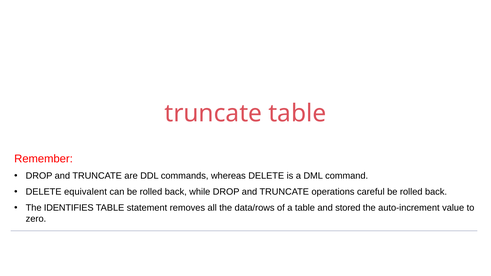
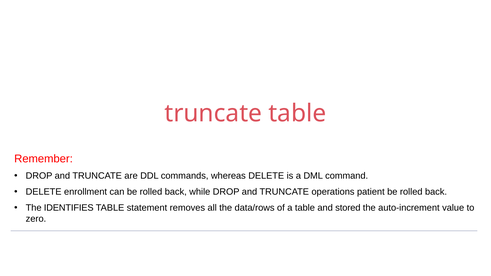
equivalent: equivalent -> enrollment
careful: careful -> patient
